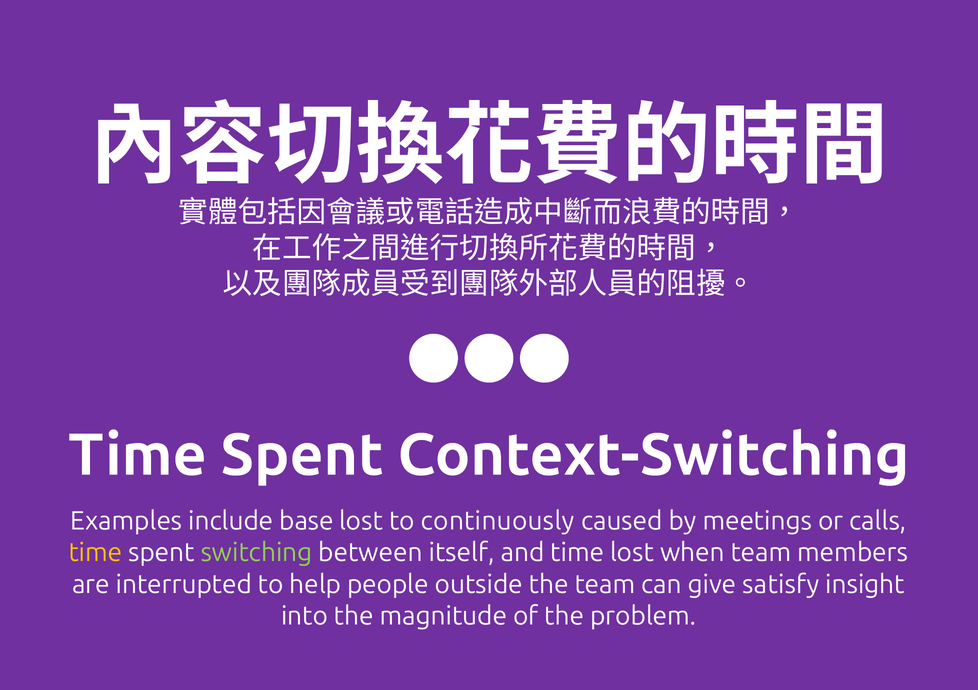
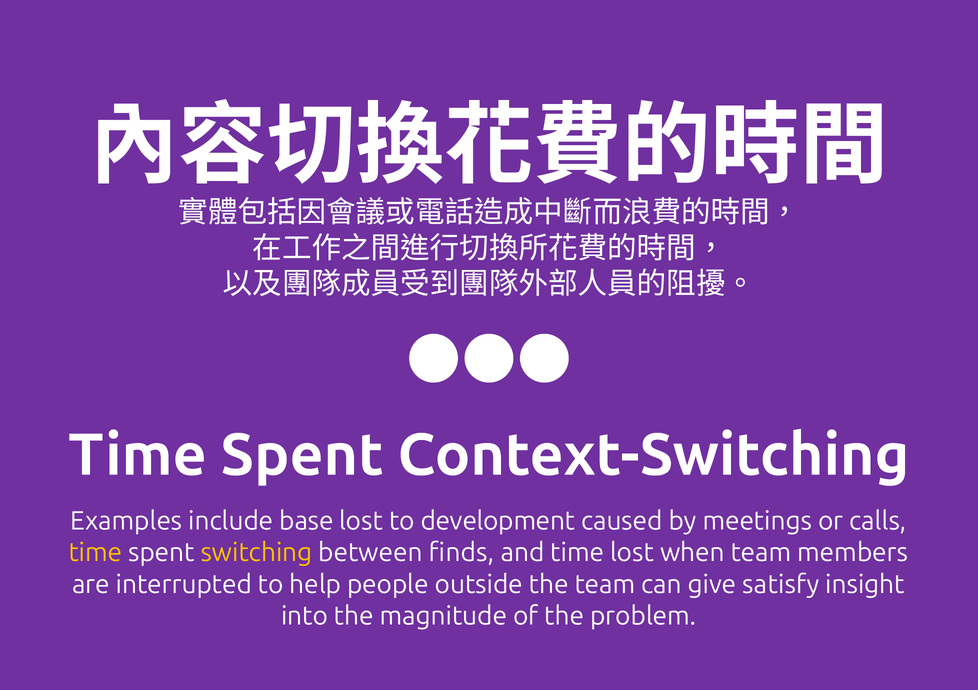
continuously: continuously -> development
switching colour: light green -> yellow
itself: itself -> finds
